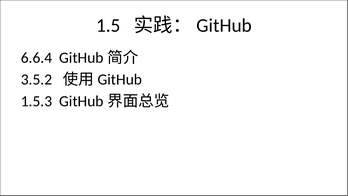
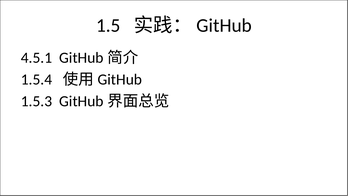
6.6.4: 6.6.4 -> 4.5.1
3.5.2: 3.5.2 -> 1.5.4
